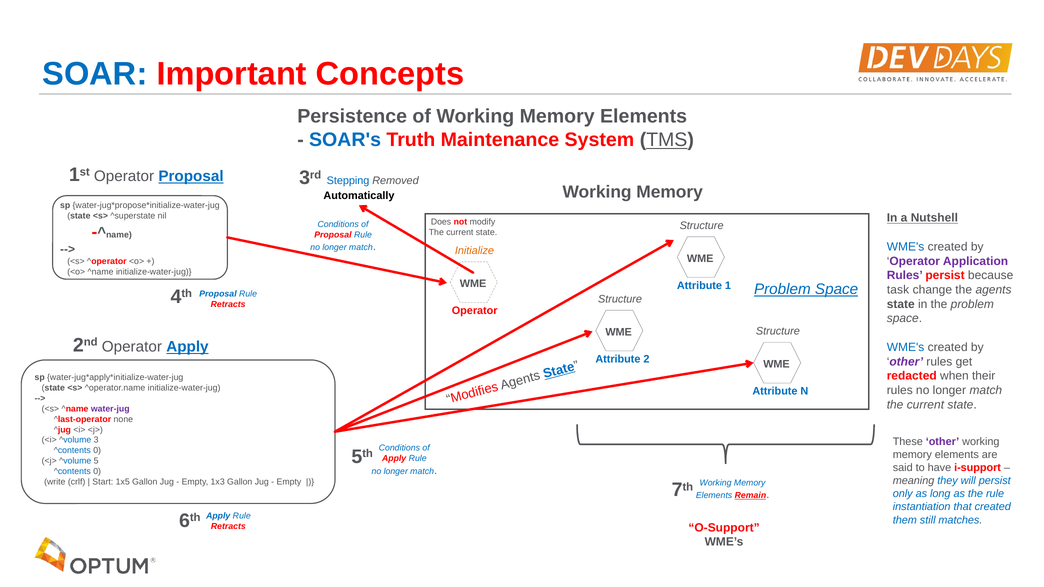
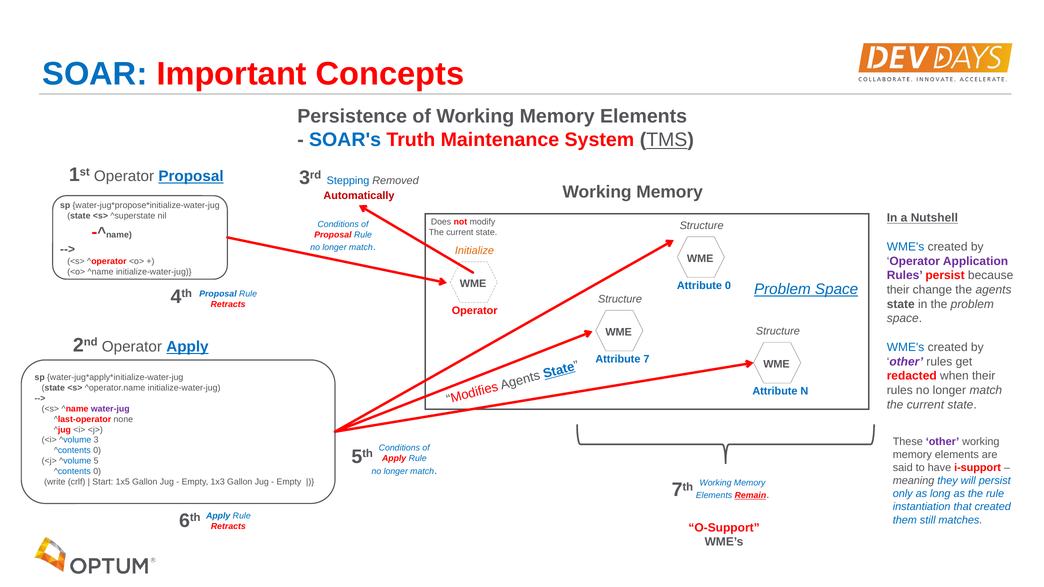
Automatically colour: black -> red
Attribute 1: 1 -> 0
task at (898, 290): task -> their
2: 2 -> 7
